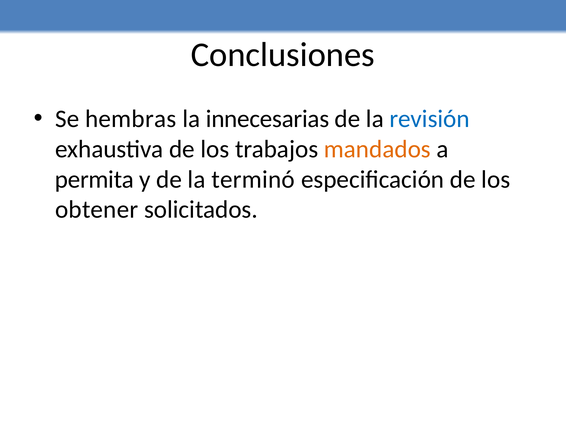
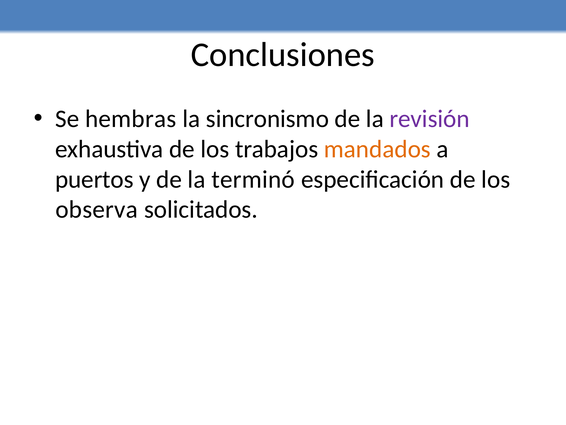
innecesarias: innecesarias -> sincronismo
revisión colour: blue -> purple
permita: permita -> puertos
obtener: obtener -> observa
